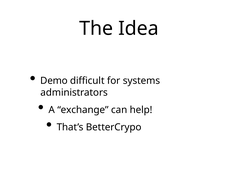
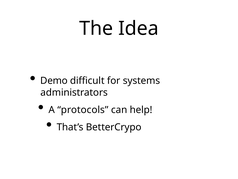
exchange: exchange -> protocols
